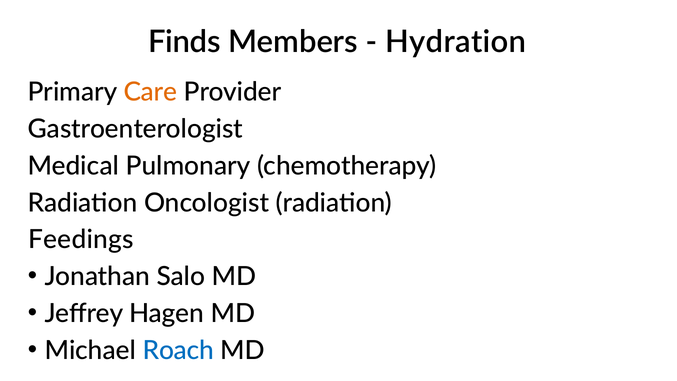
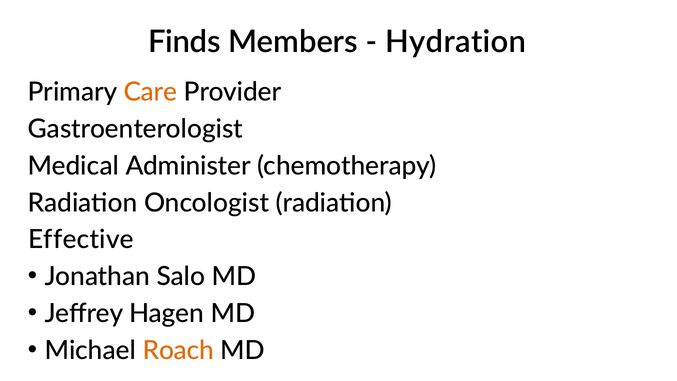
Pulmonary: Pulmonary -> Administer
Feedings: Feedings -> Effective
Roach colour: blue -> orange
